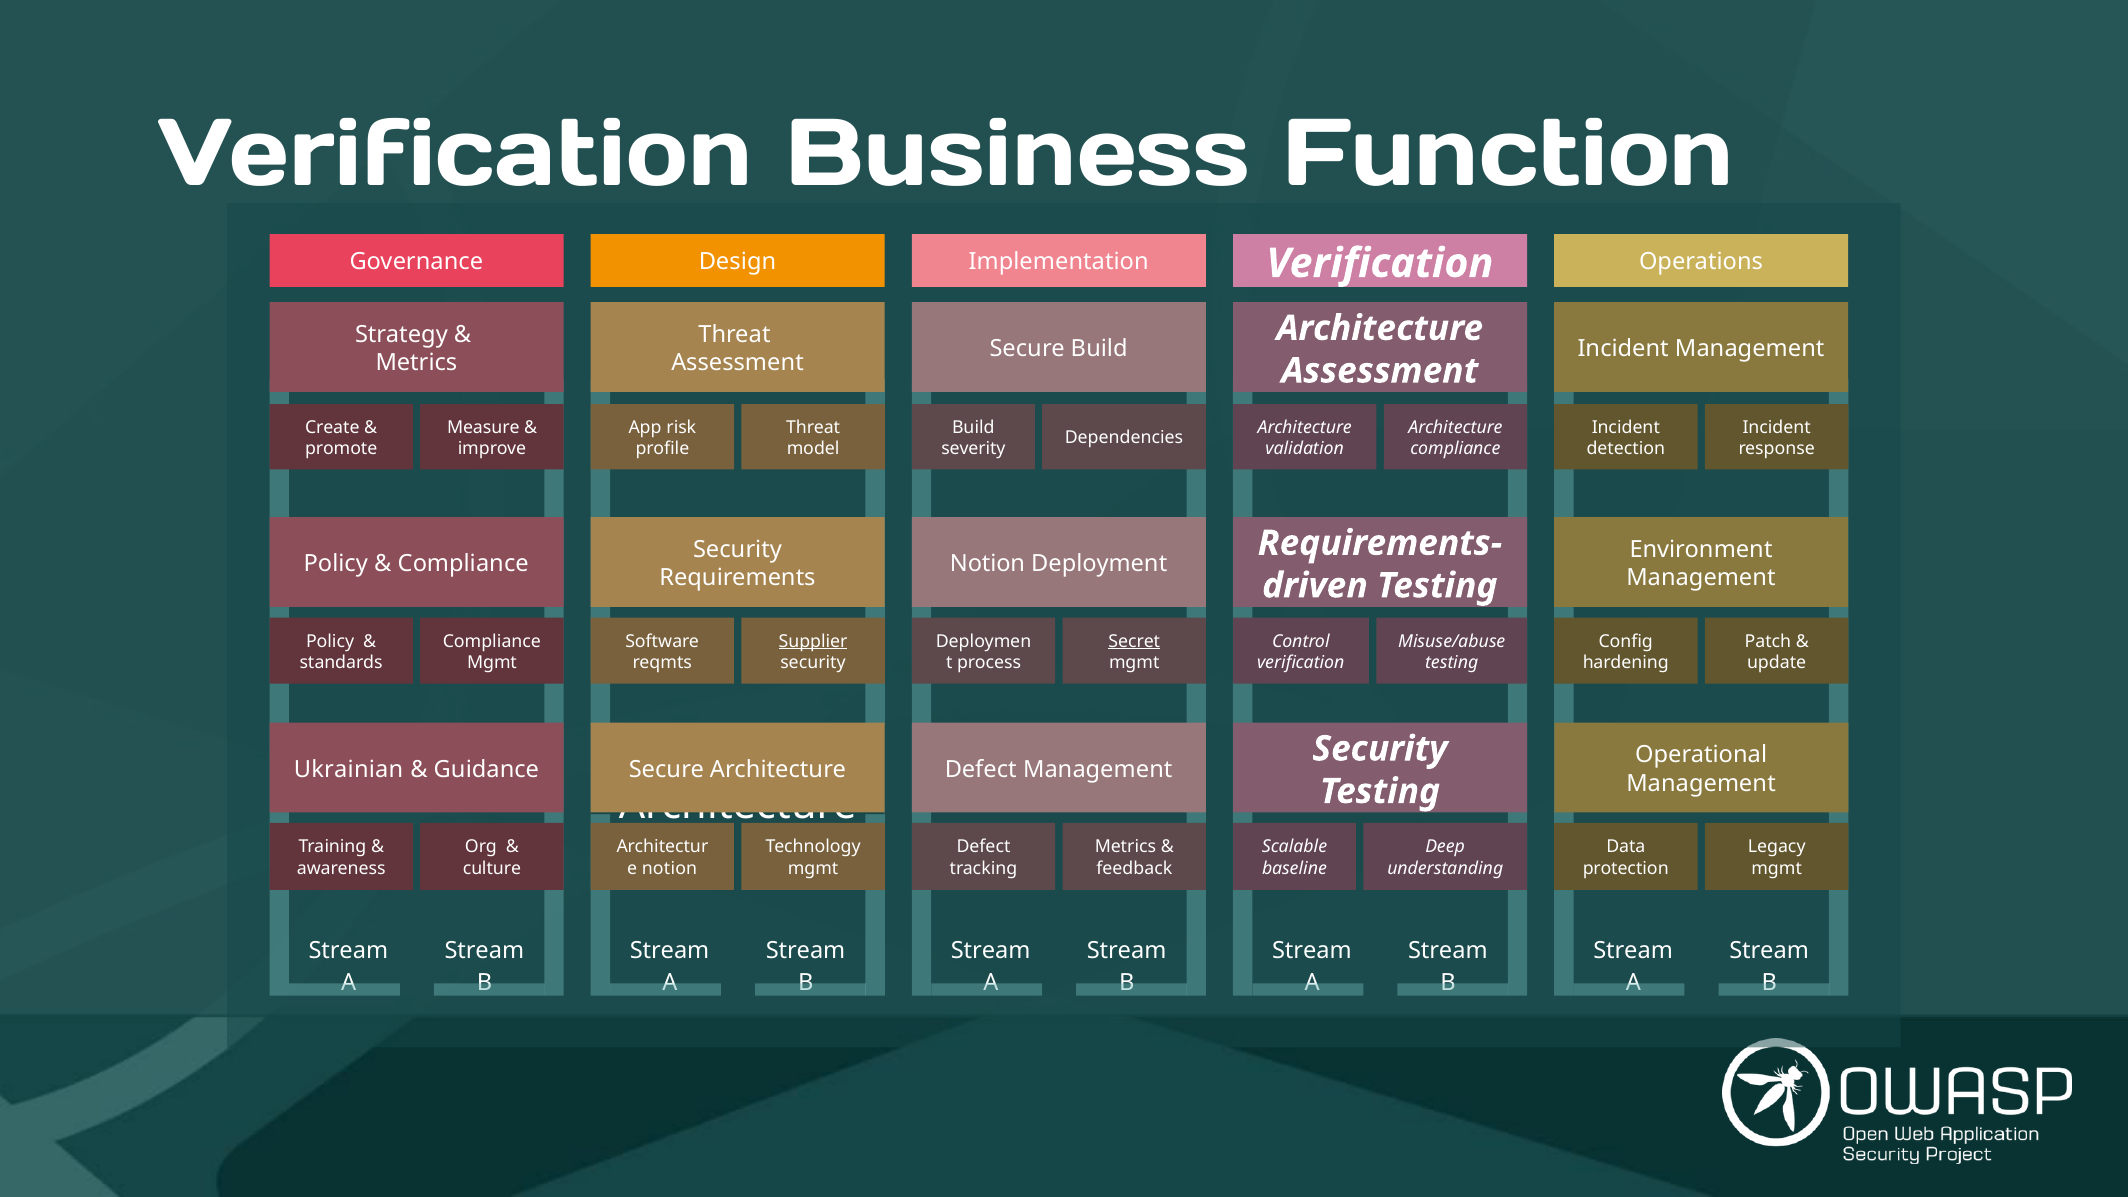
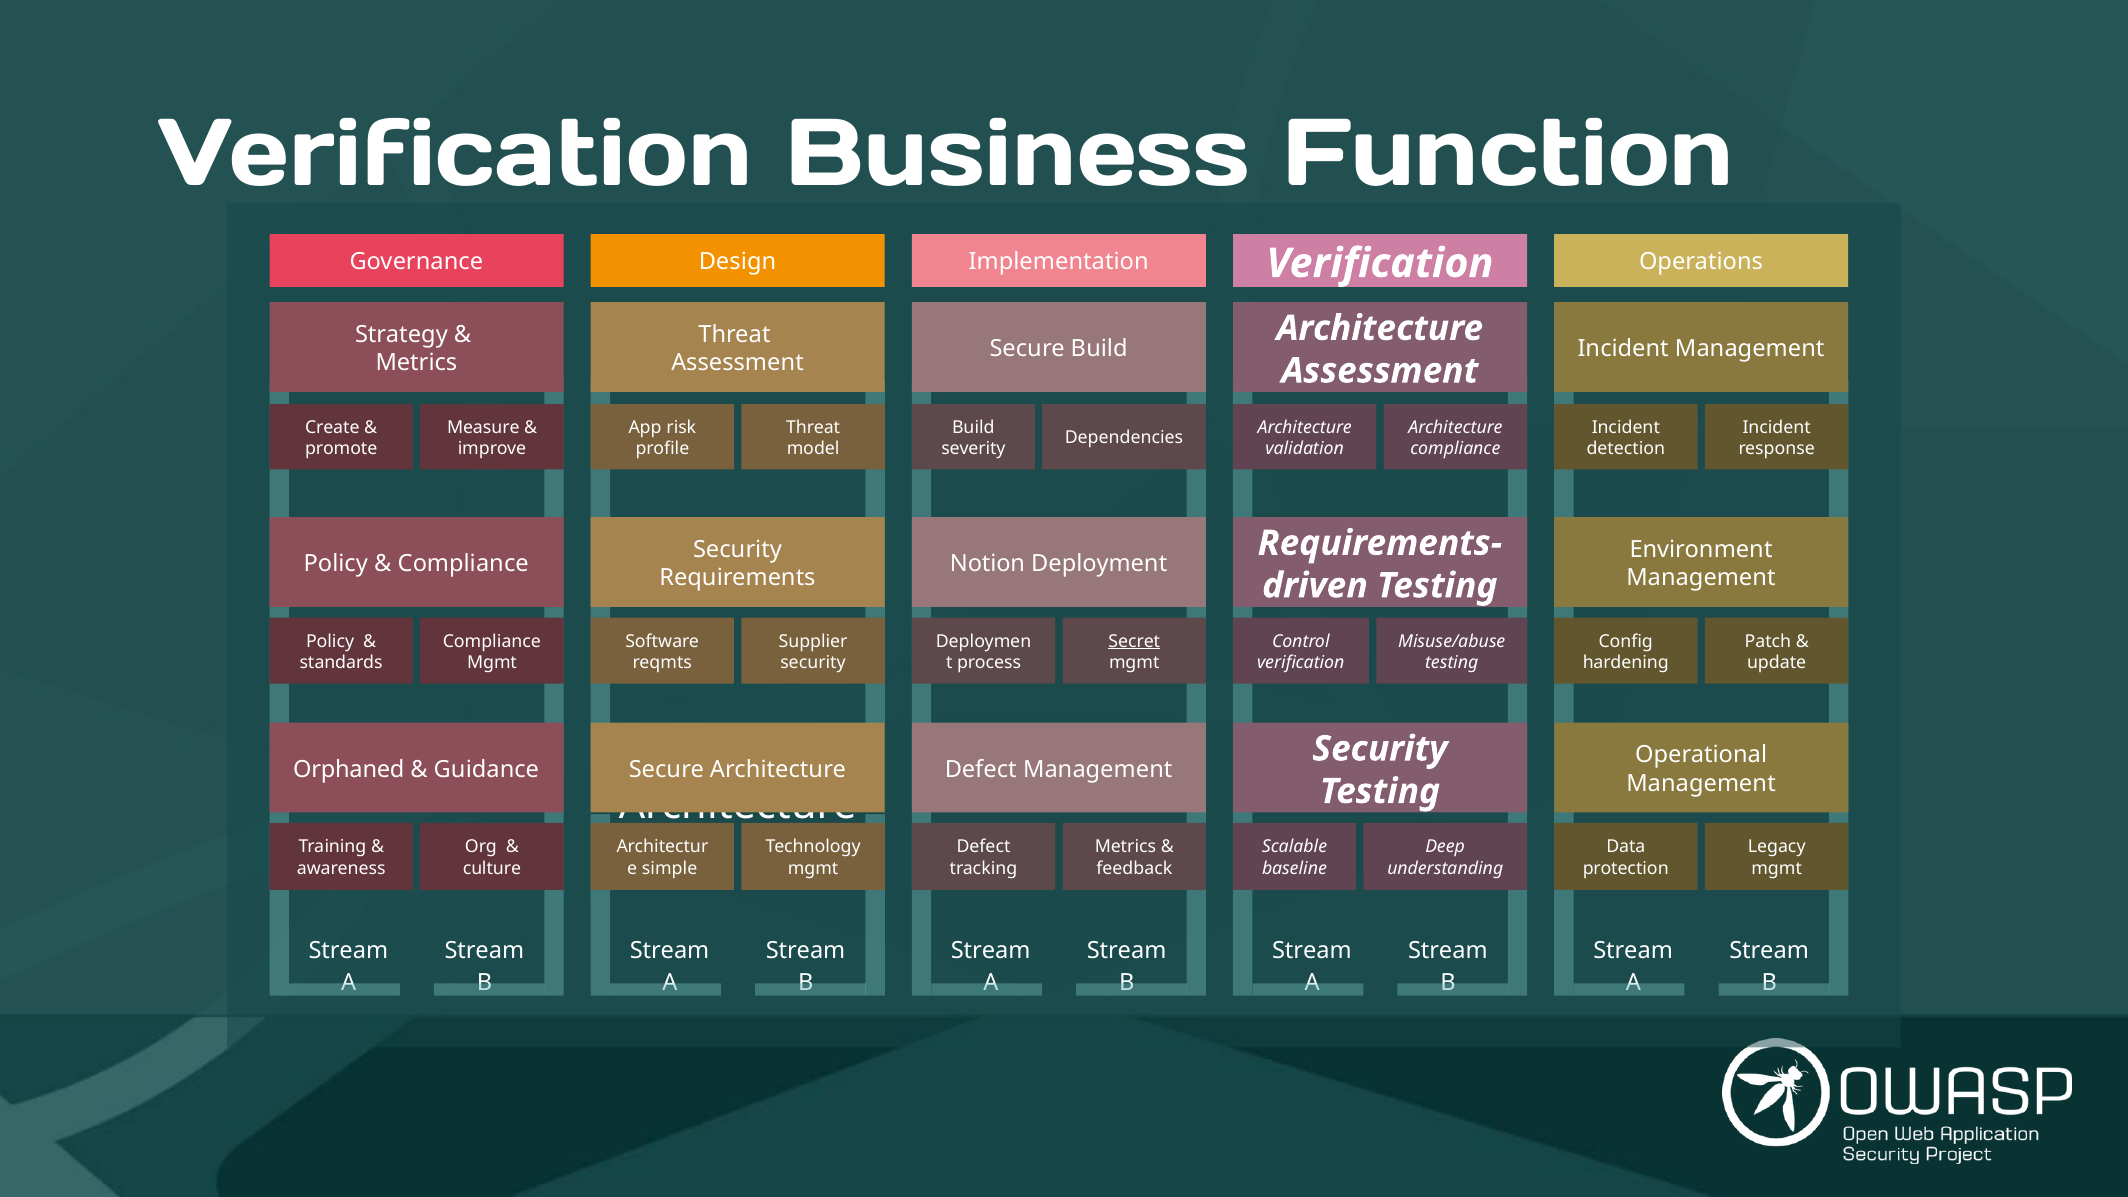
Supplier underline: present -> none
Ukrainian: Ukrainian -> Orphaned
notion at (670, 868): notion -> simple
